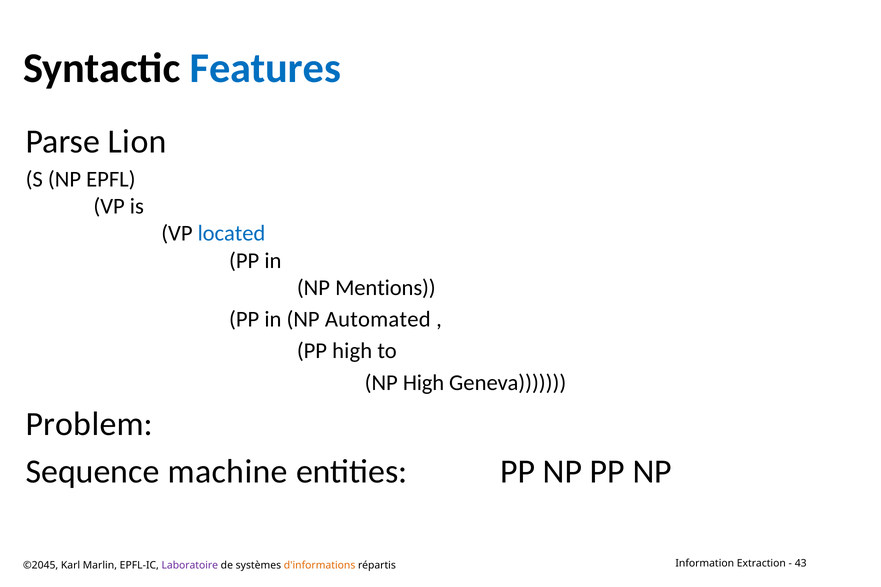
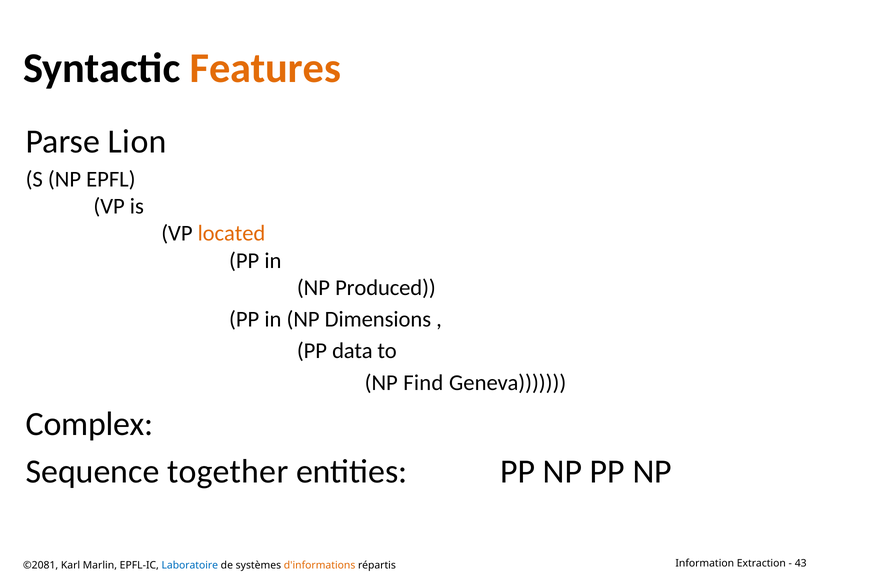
Features colour: blue -> orange
located colour: blue -> orange
Mentions: Mentions -> Produced
Automated: Automated -> Dimensions
PP high: high -> data
NP High: High -> Find
Problem: Problem -> Complex
machine: machine -> together
©2045: ©2045 -> ©2081
Laboratoire colour: purple -> blue
